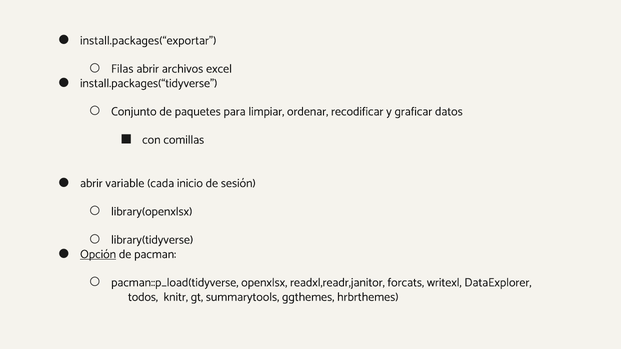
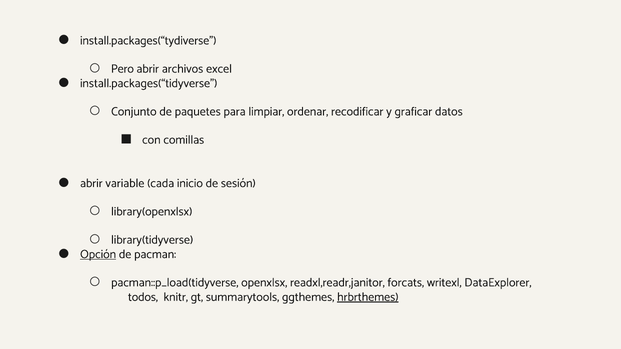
install.packages(“exportar: install.packages(“exportar -> install.packages(“tydiverse
Filas: Filas -> Pero
hrbrthemes underline: none -> present
